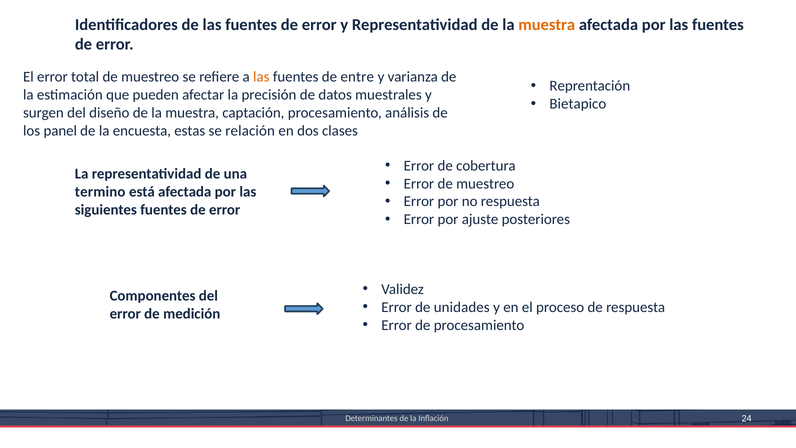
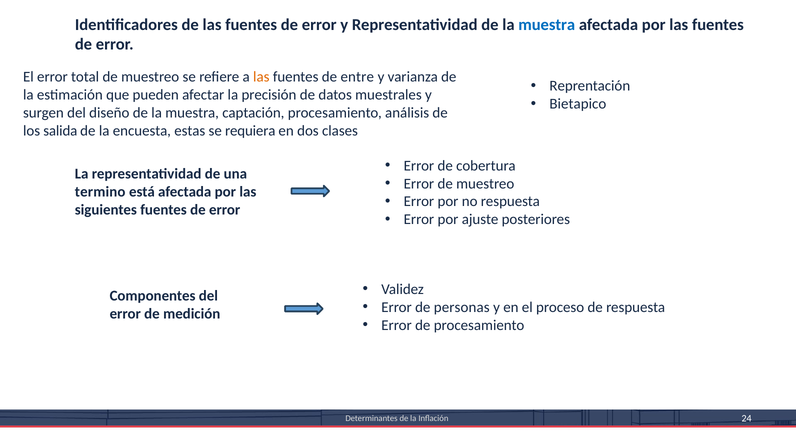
muestra at (547, 25) colour: orange -> blue
panel: panel -> salida
relación: relación -> requiera
unidades: unidades -> personas
